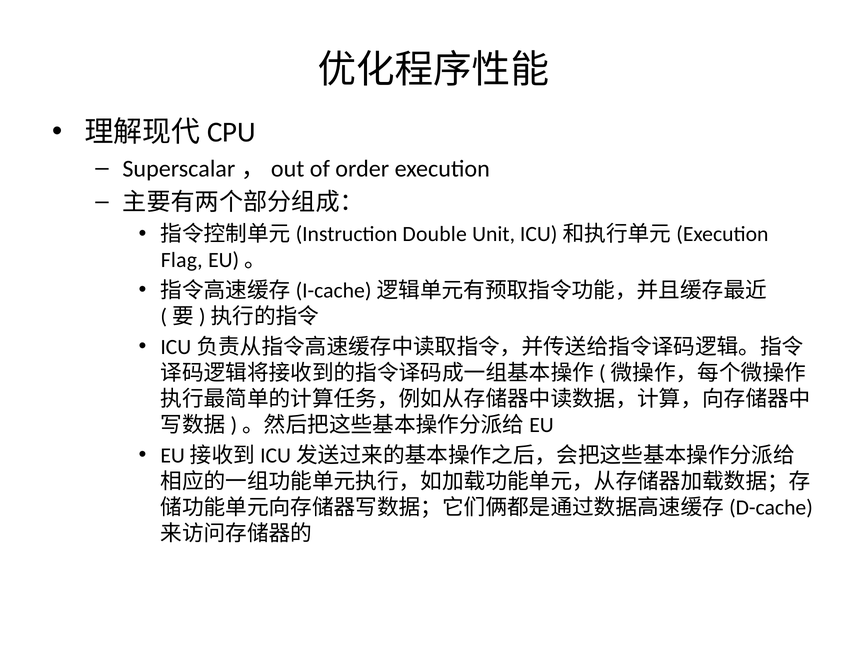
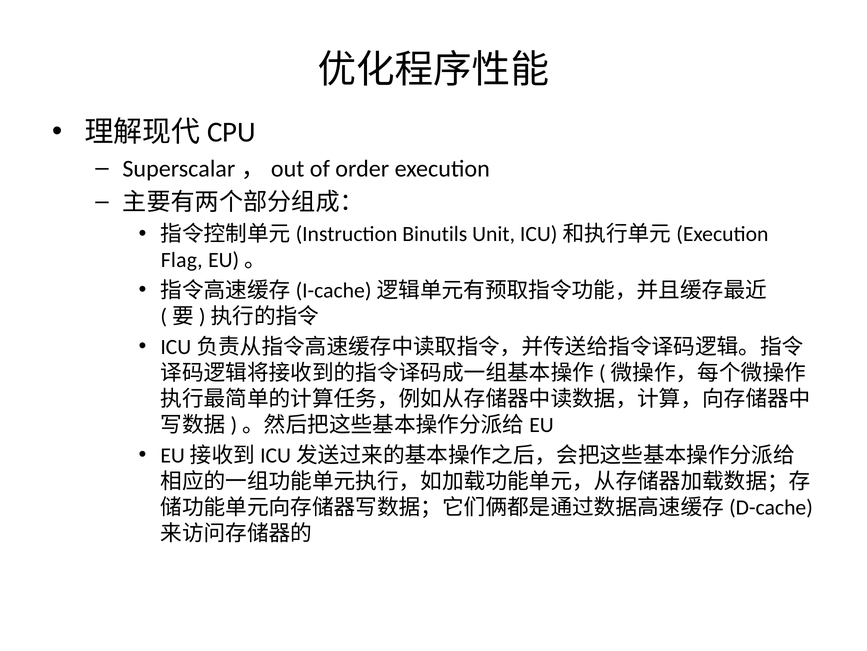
Double: Double -> Binutils
